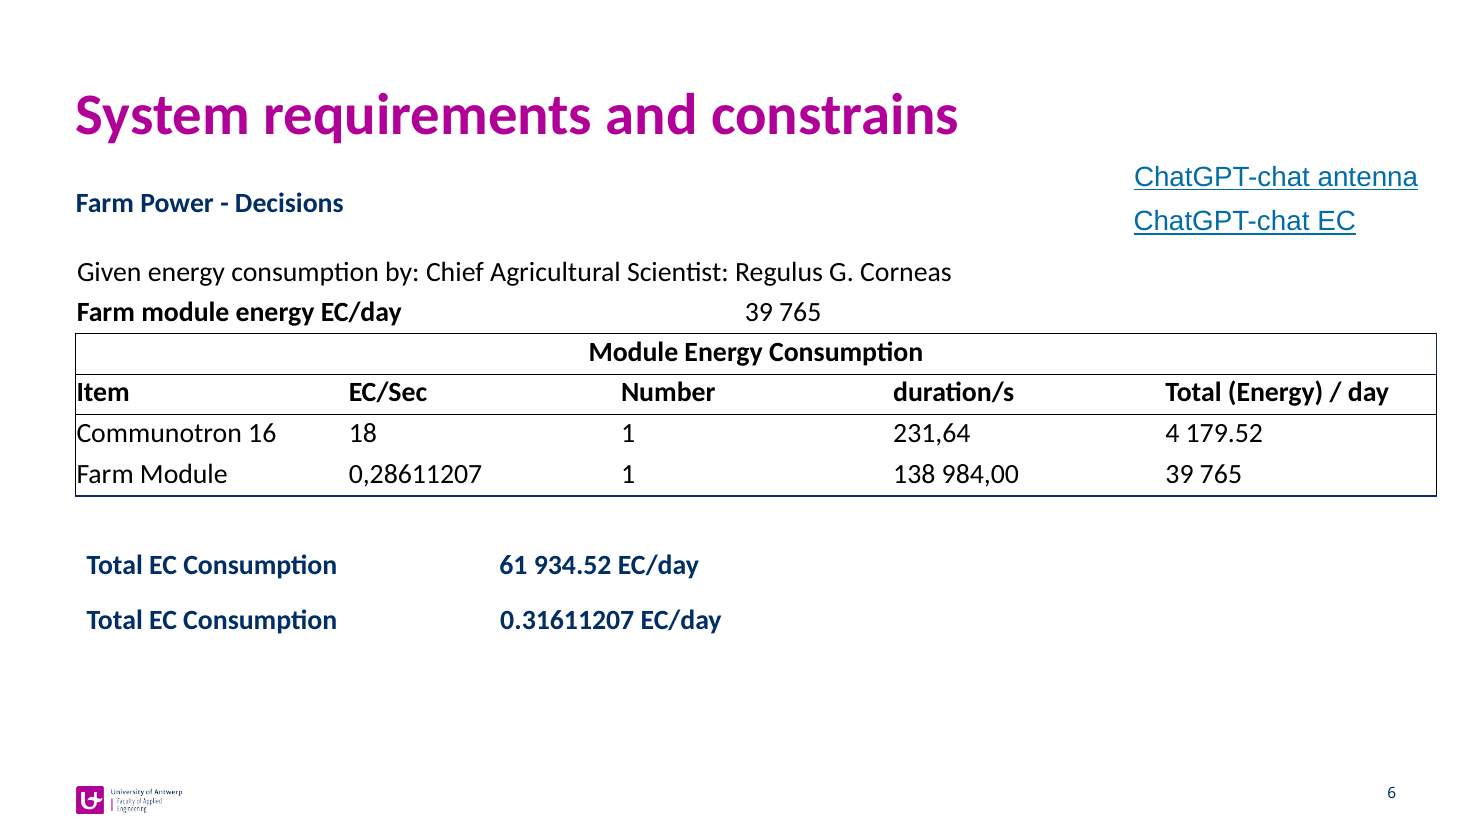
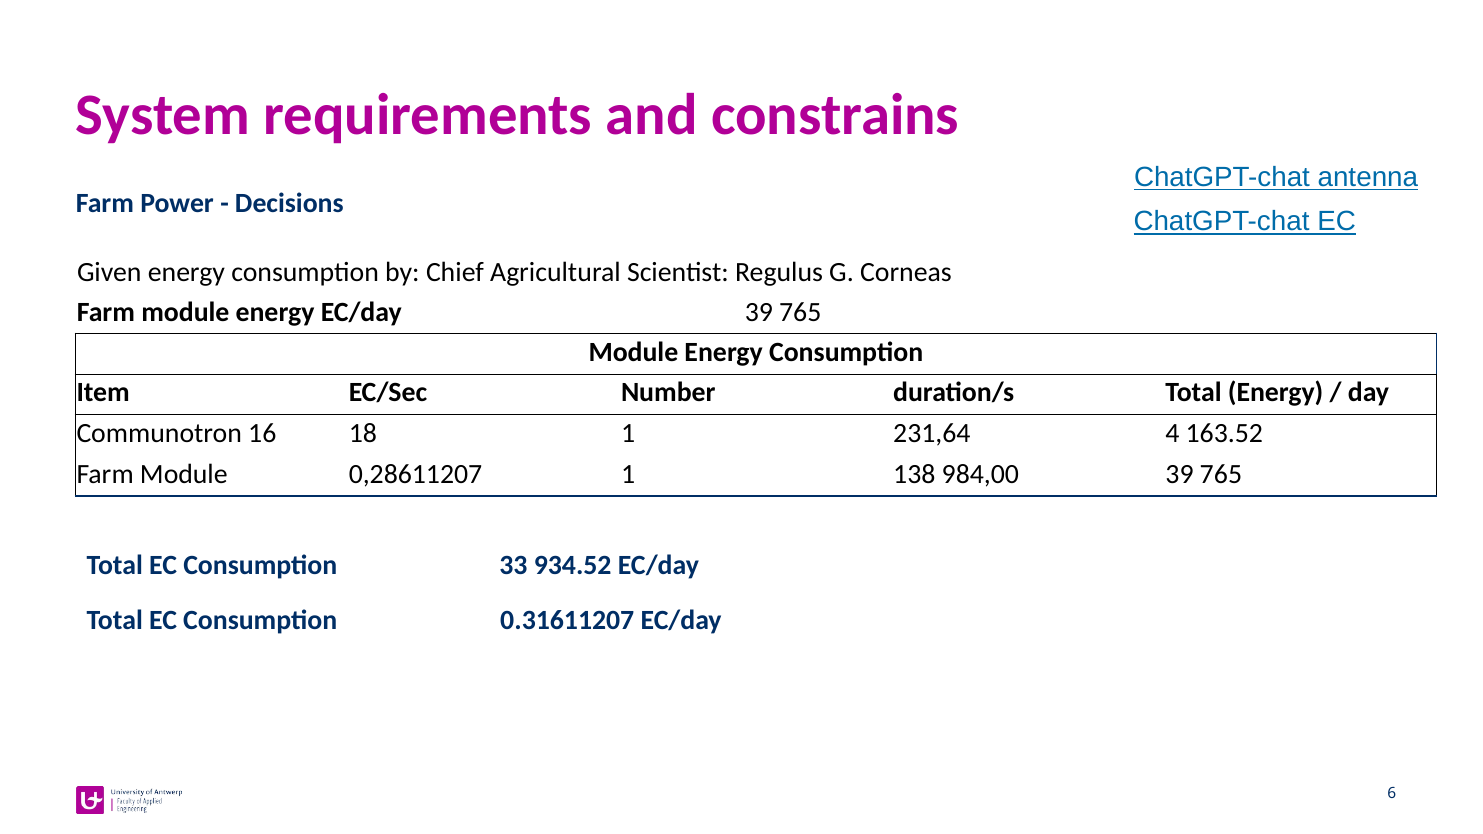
179.52: 179.52 -> 163.52
61: 61 -> 33
